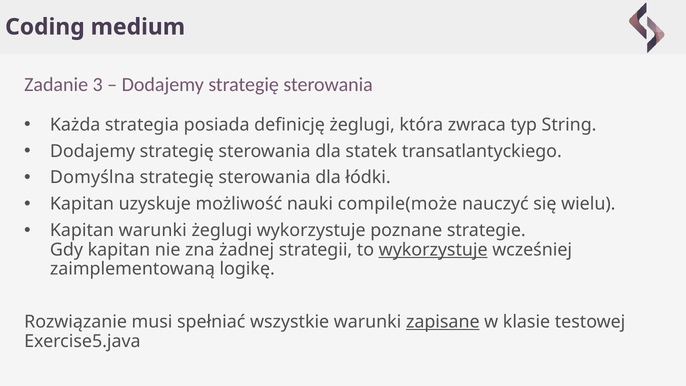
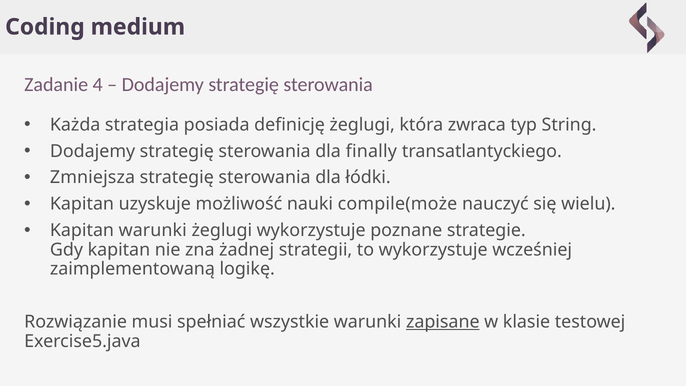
3: 3 -> 4
statek: statek -> finally
Domyślna: Domyślna -> Zmniejsza
wykorzystuje at (433, 250) underline: present -> none
